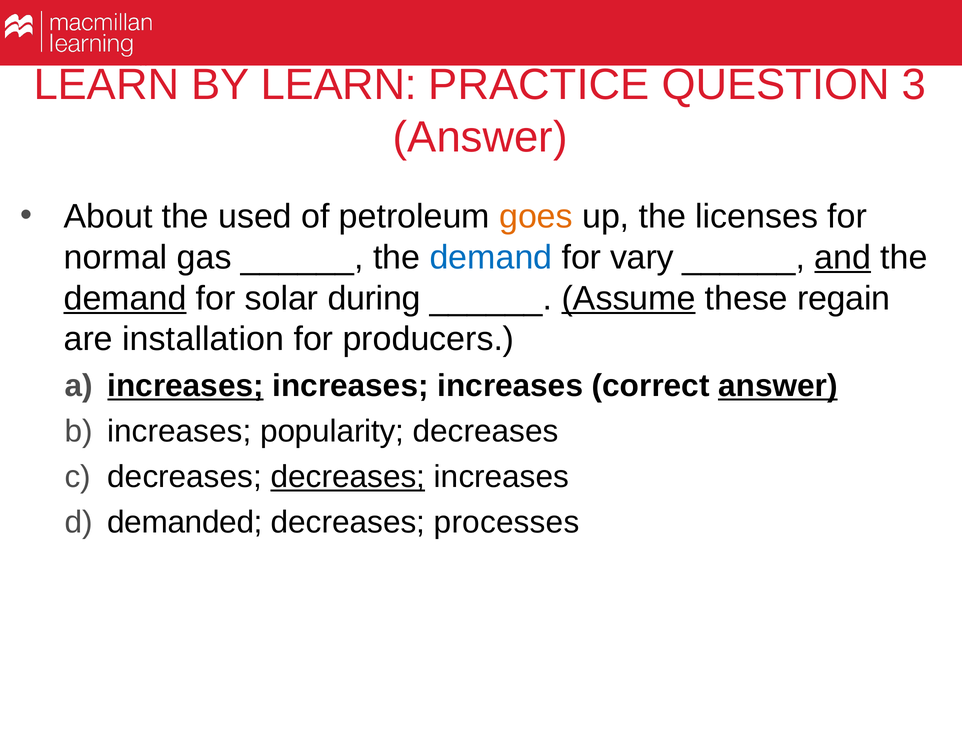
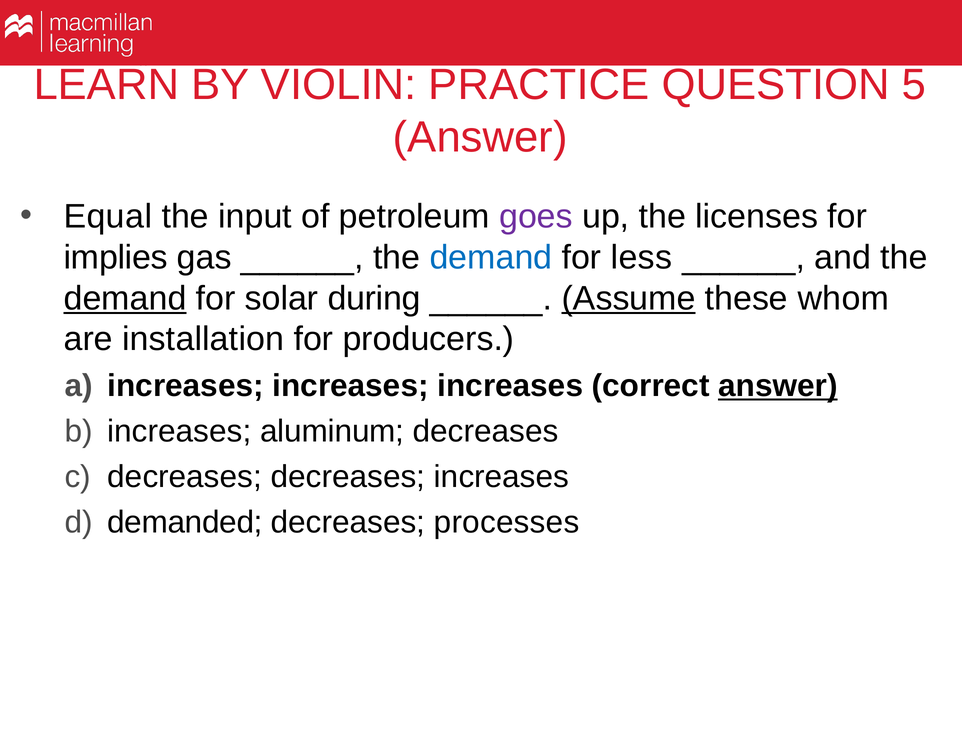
BY LEARN: LEARN -> VIOLIN
3: 3 -> 5
About: About -> Equal
used: used -> input
goes colour: orange -> purple
normal: normal -> implies
vary: vary -> less
and underline: present -> none
regain: regain -> whom
increases at (186, 386) underline: present -> none
popularity: popularity -> aluminum
decreases at (348, 477) underline: present -> none
